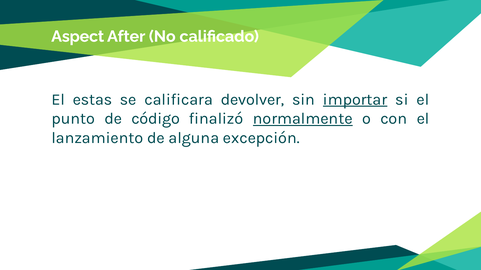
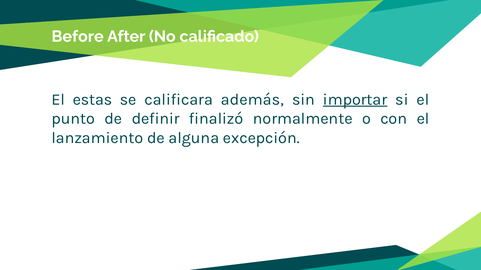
Aspect: Aspect -> Before
devolver: devolver -> además
código: código -> definir
normalmente underline: present -> none
